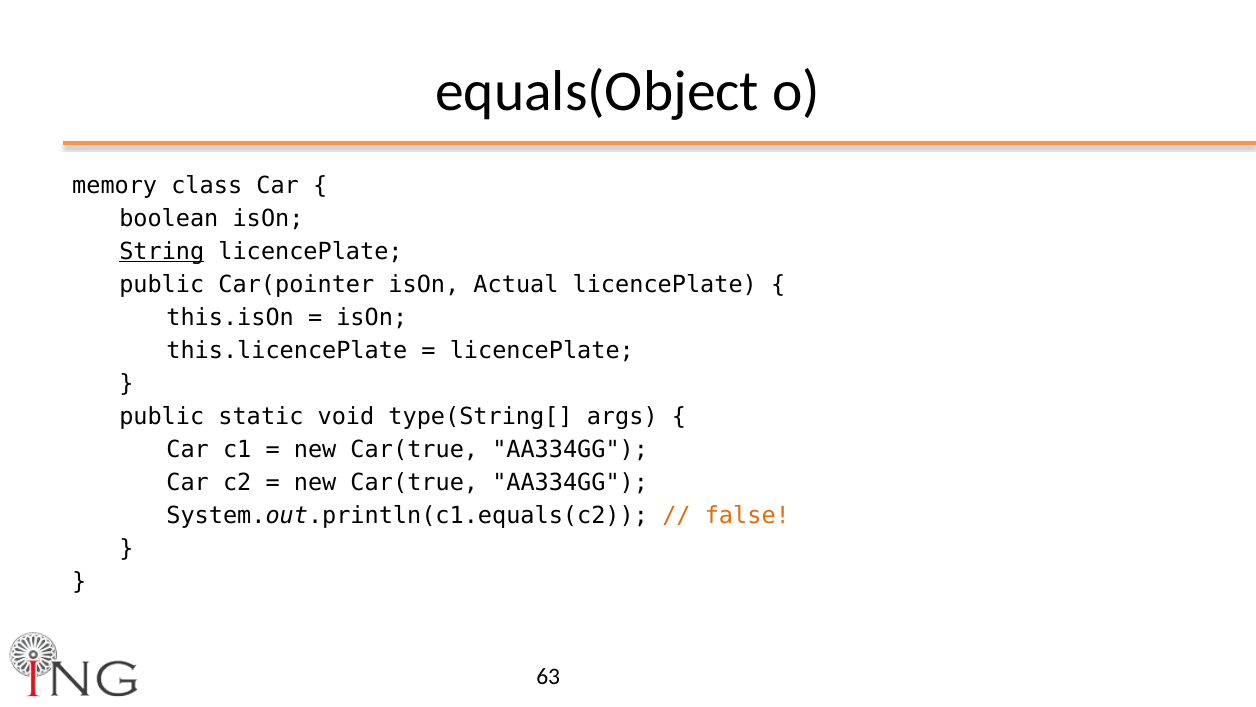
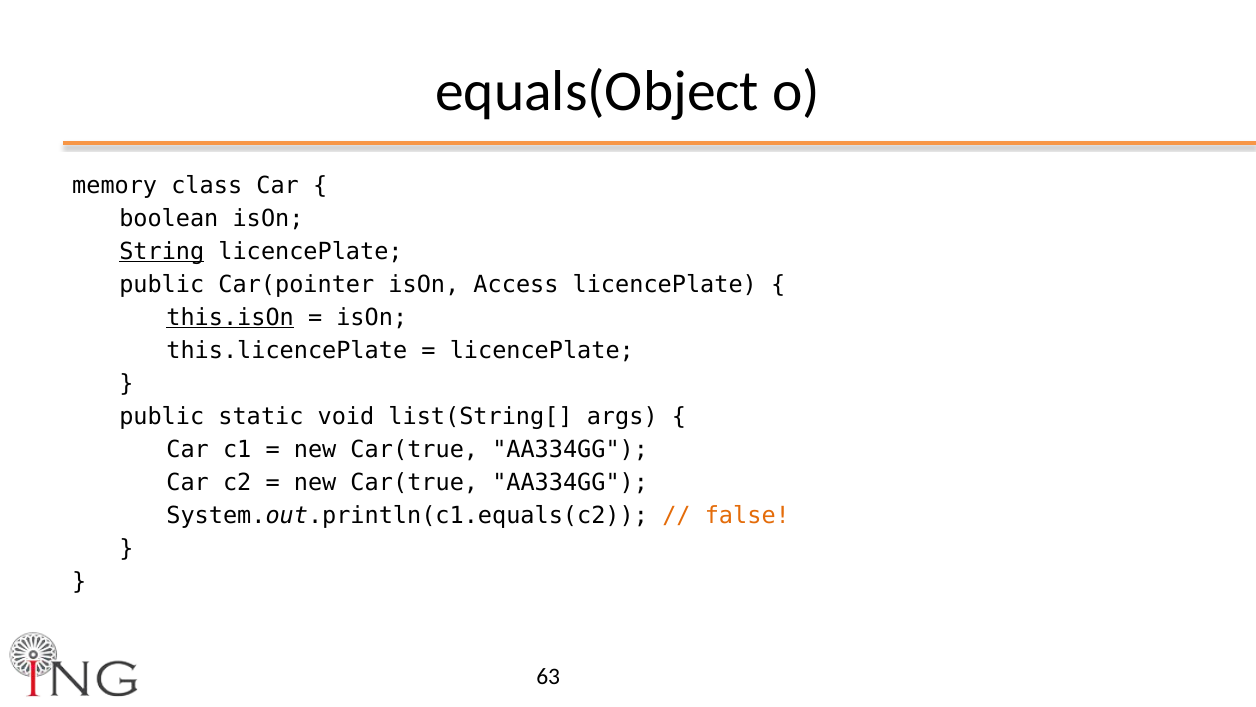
Actual: Actual -> Access
this.isOn underline: none -> present
type(String[: type(String[ -> list(String[
